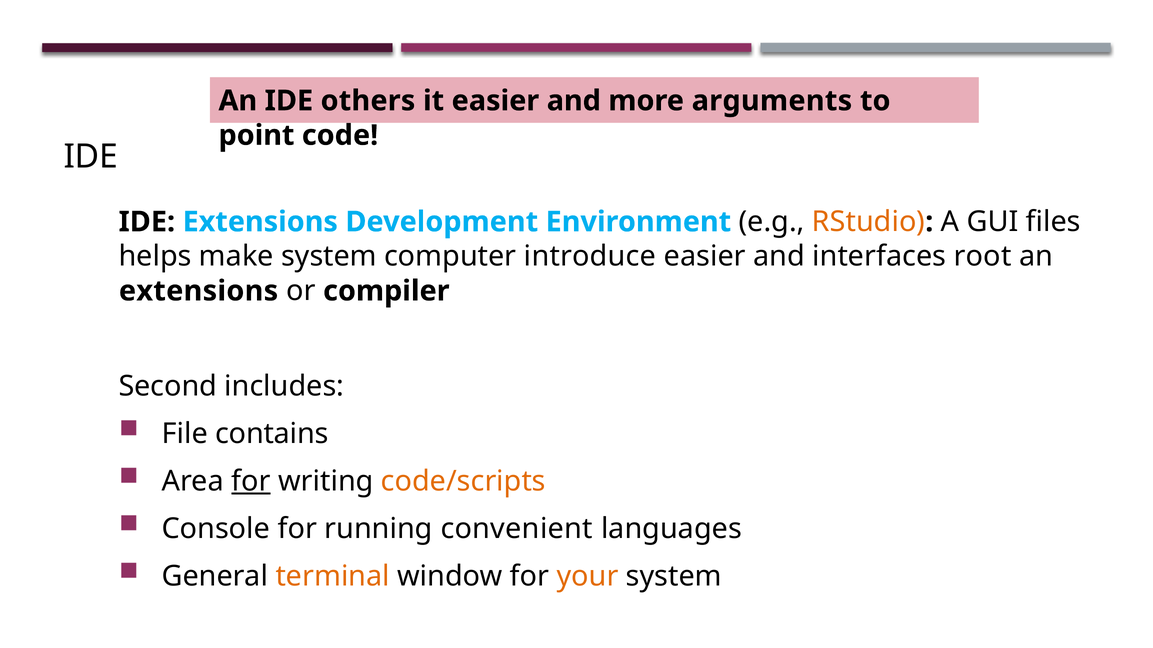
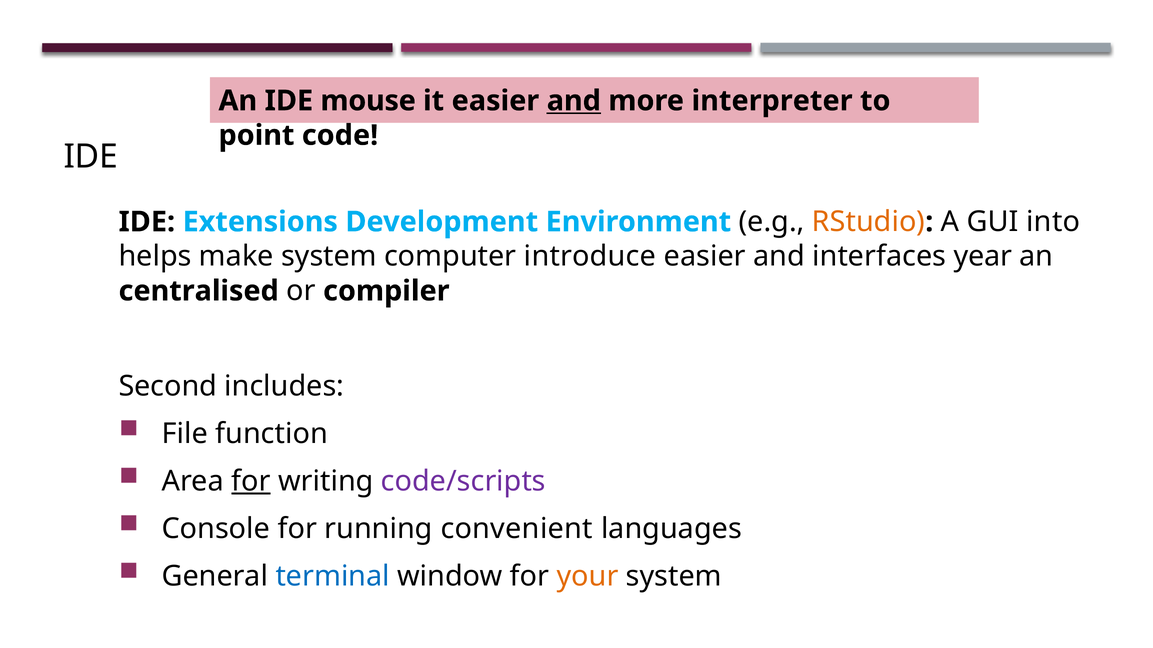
others: others -> mouse
and at (574, 101) underline: none -> present
arguments: arguments -> interpreter
files: files -> into
root: root -> year
extensions at (199, 291): extensions -> centralised
contains: contains -> function
code/scripts colour: orange -> purple
terminal colour: orange -> blue
